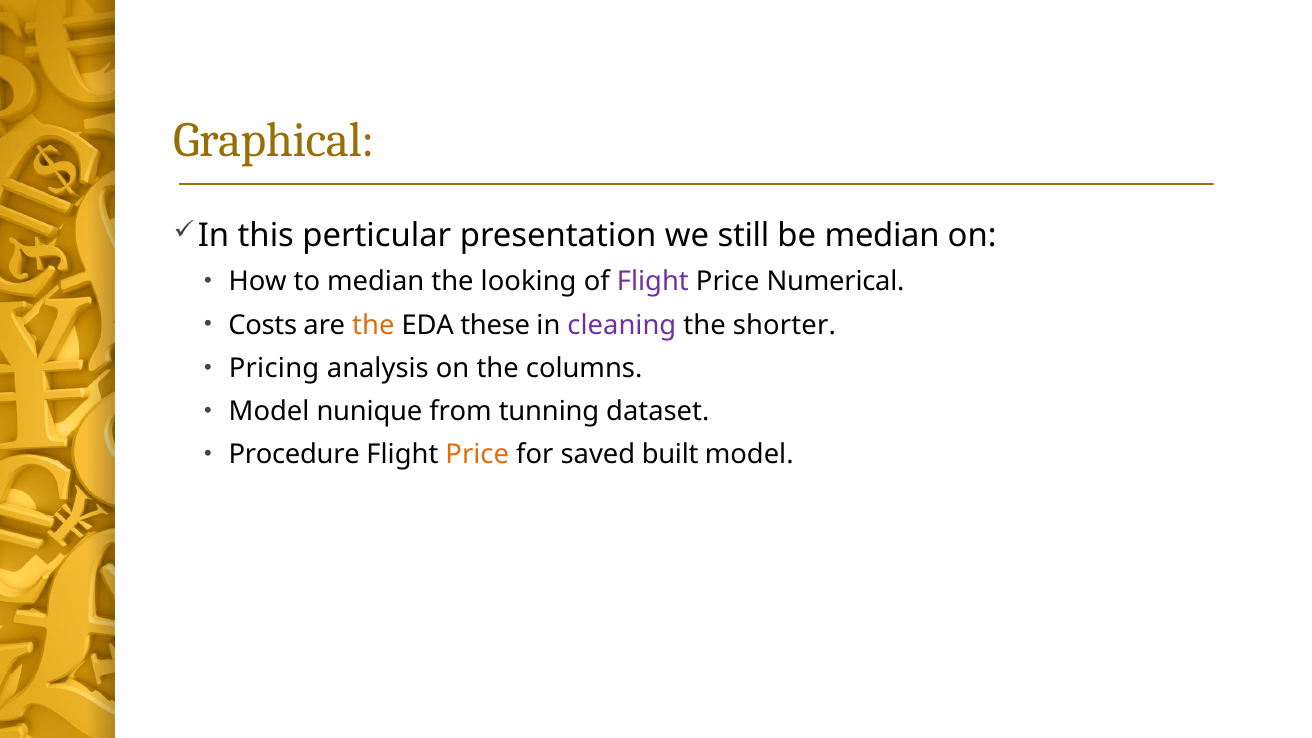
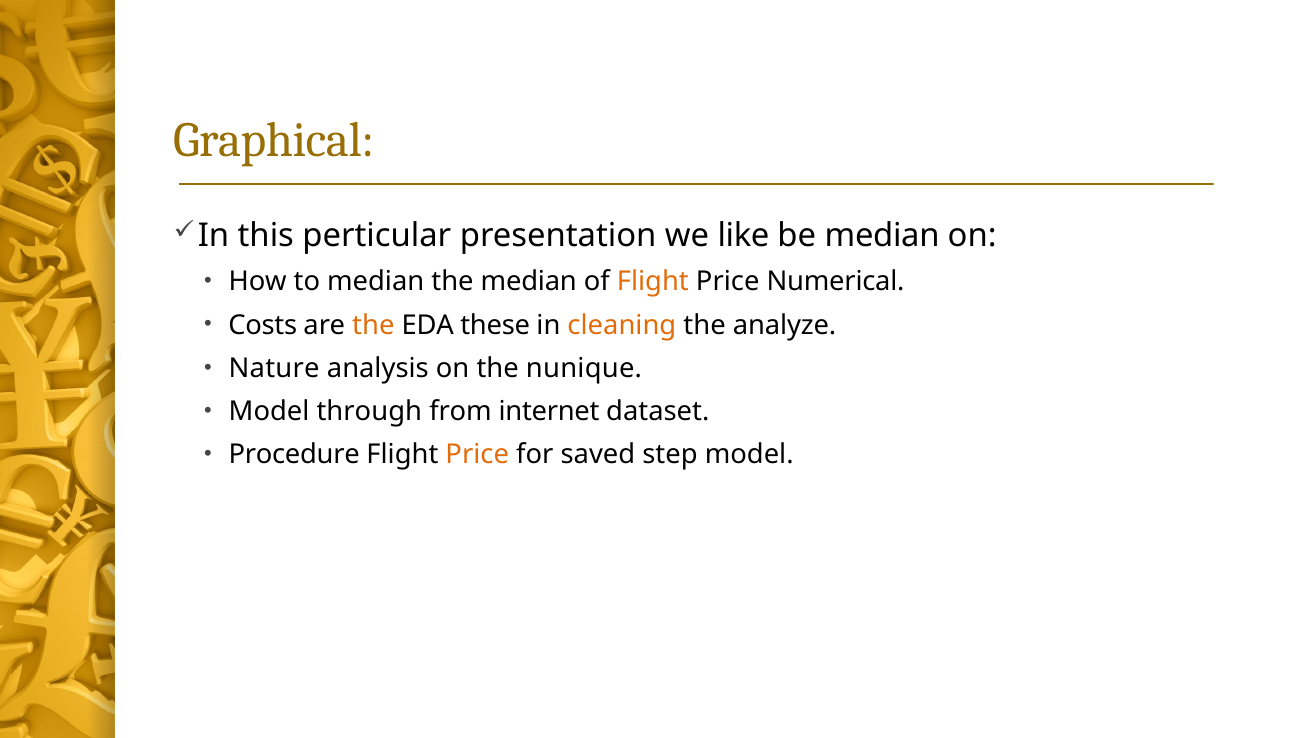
still: still -> like
the looking: looking -> median
Flight at (653, 282) colour: purple -> orange
cleaning colour: purple -> orange
shorter: shorter -> analyze
Pricing: Pricing -> Nature
columns: columns -> nunique
nunique: nunique -> through
tunning: tunning -> internet
built: built -> step
